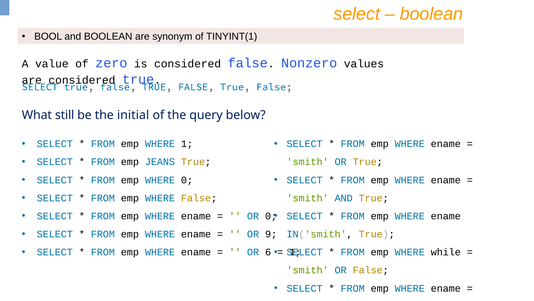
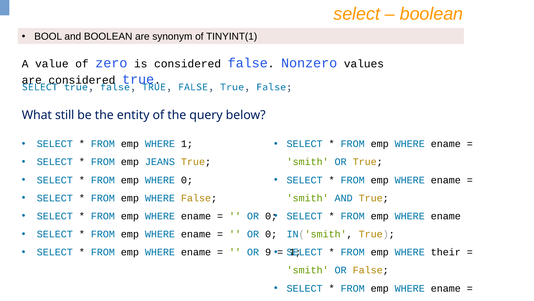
initial: initial -> entity
9 at (271, 234): 9 -> 0
6: 6 -> 9
while: while -> their
